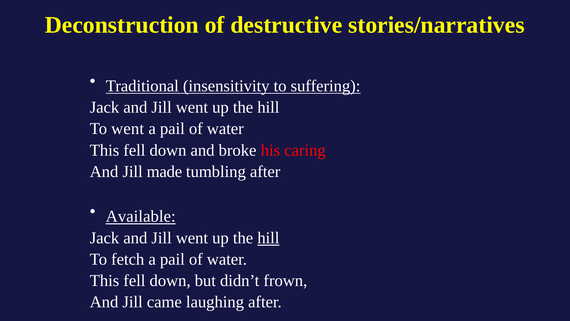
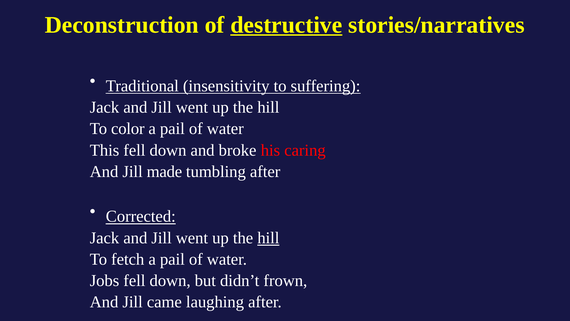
destructive underline: none -> present
To went: went -> color
Available: Available -> Corrected
This at (105, 280): This -> Jobs
